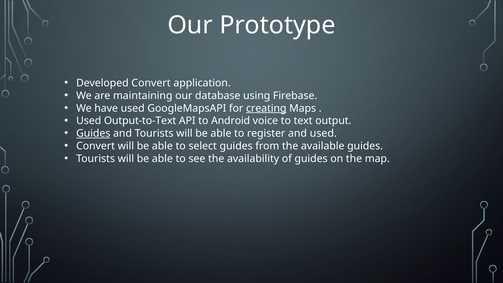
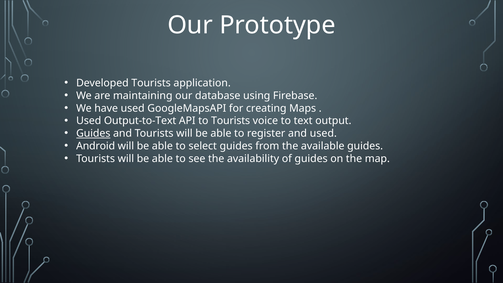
Developed Convert: Convert -> Tourists
creating underline: present -> none
to Android: Android -> Tourists
Convert at (96, 146): Convert -> Android
